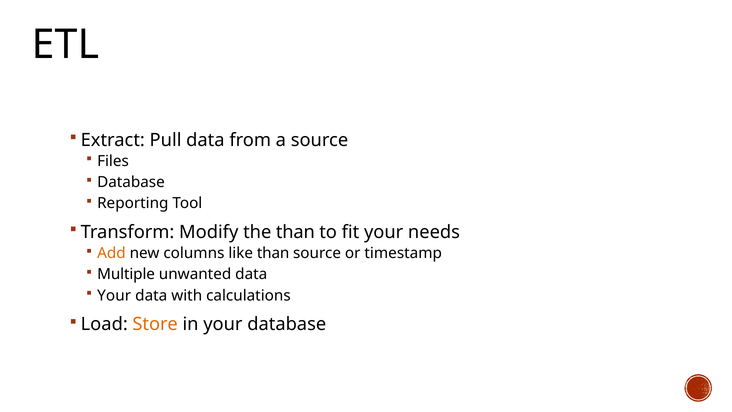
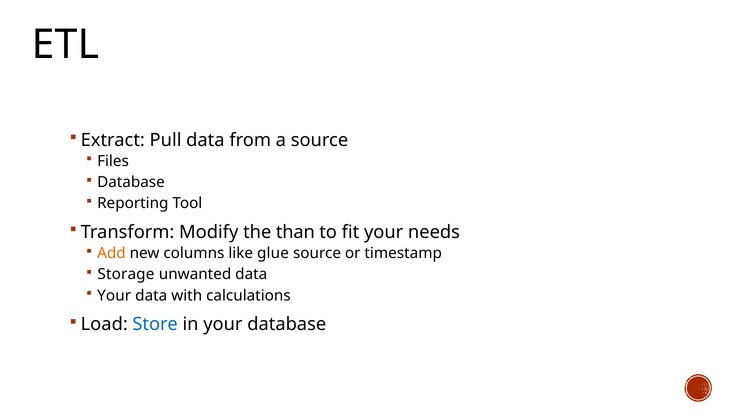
like than: than -> glue
Multiple: Multiple -> Storage
Store colour: orange -> blue
